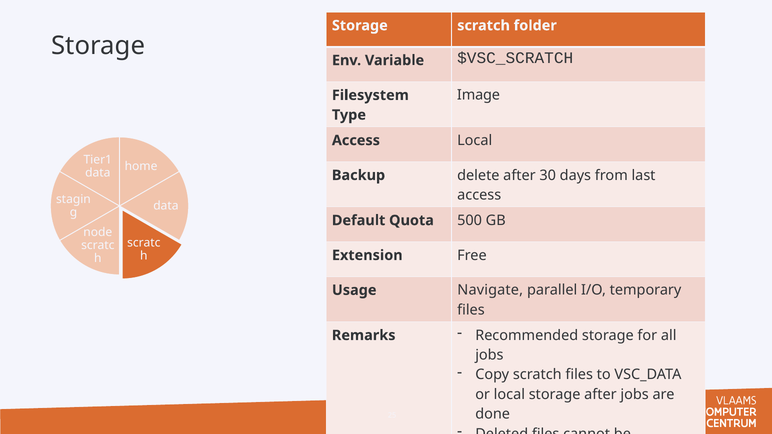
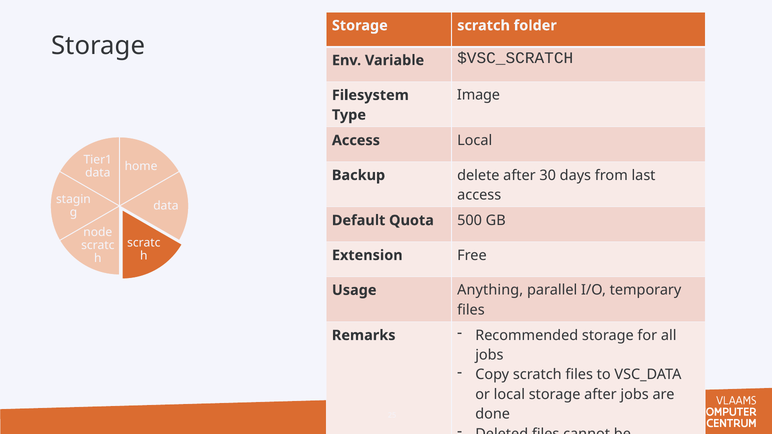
Navigate: Navigate -> Anything
